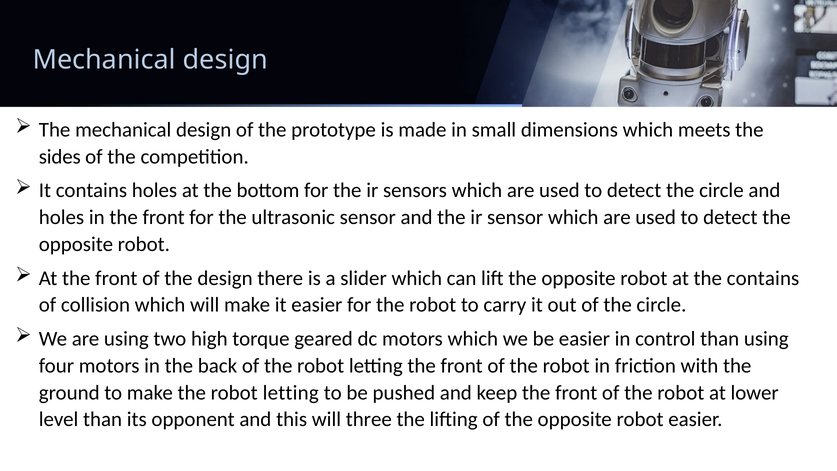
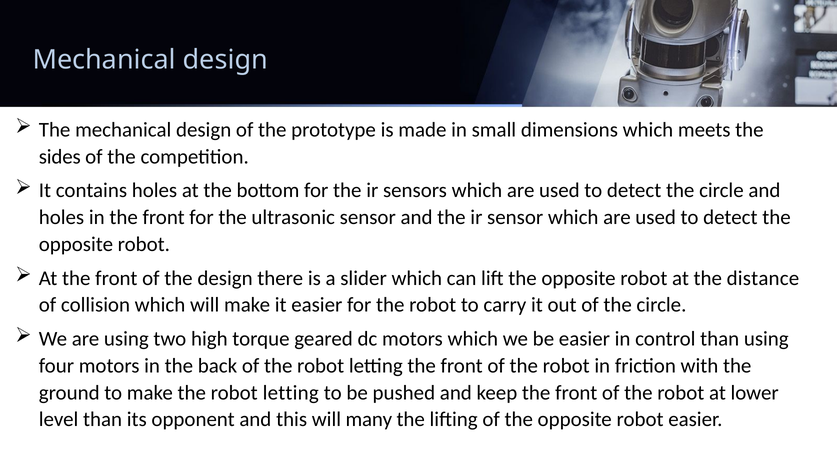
the contains: contains -> distance
three: three -> many
